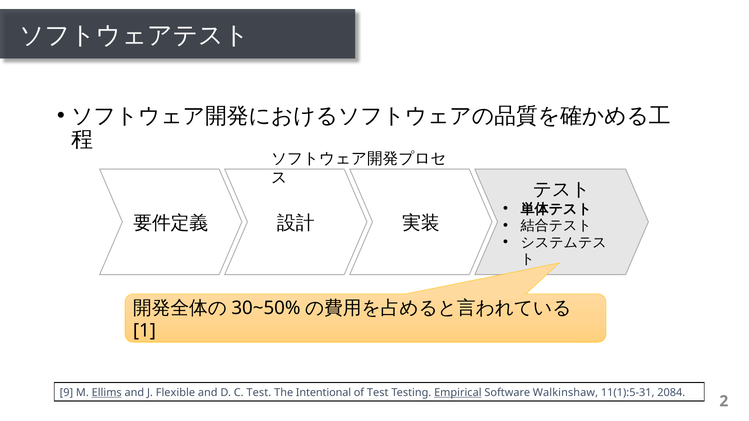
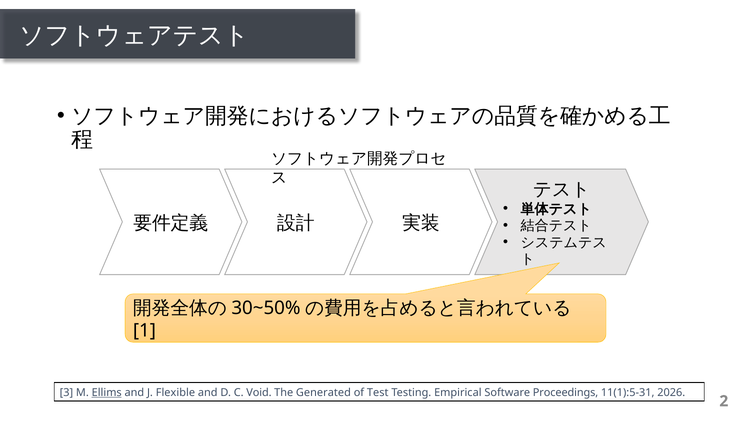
9: 9 -> 3
C Test: Test -> Void
Intentional: Intentional -> Generated
Empirical underline: present -> none
Walkinshaw: Walkinshaw -> Proceedings
2084: 2084 -> 2026
